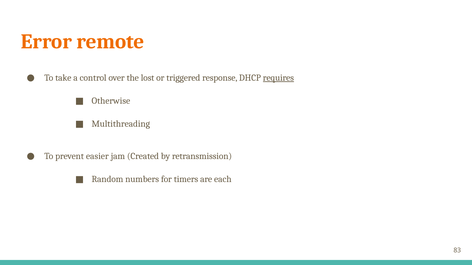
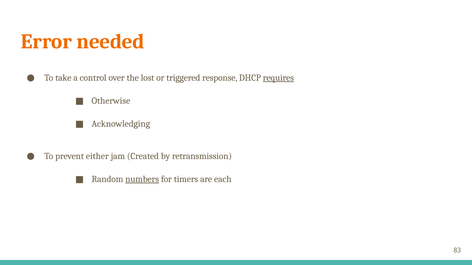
remote: remote -> needed
Multithreading: Multithreading -> Acknowledging
easier: easier -> either
numbers underline: none -> present
